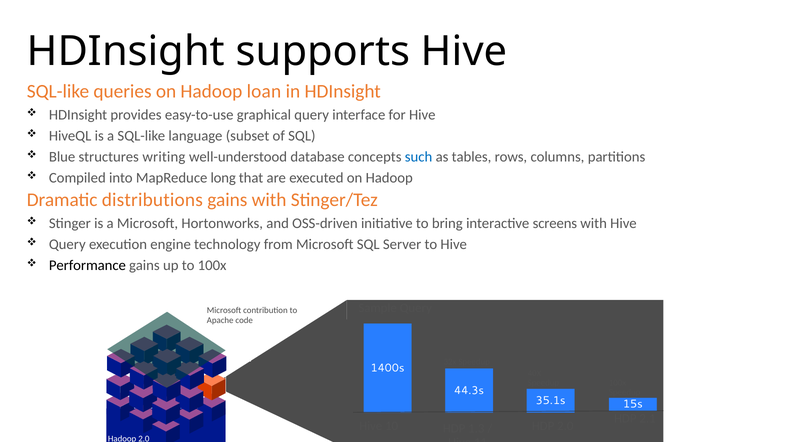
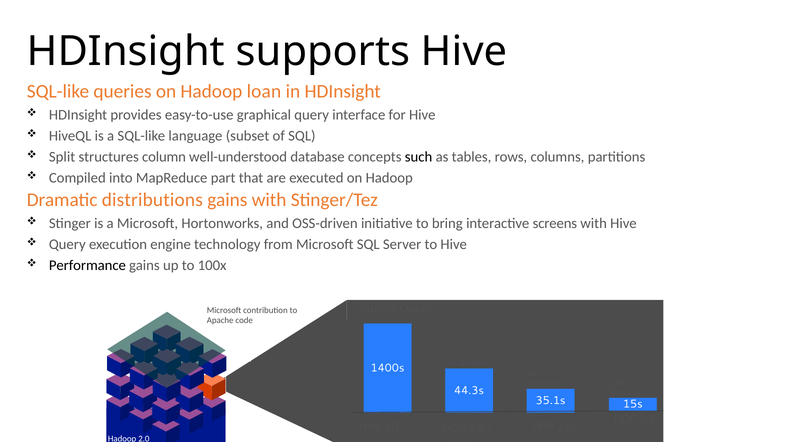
Blue: Blue -> Split
writing: writing -> column
such colour: blue -> black
long: long -> part
